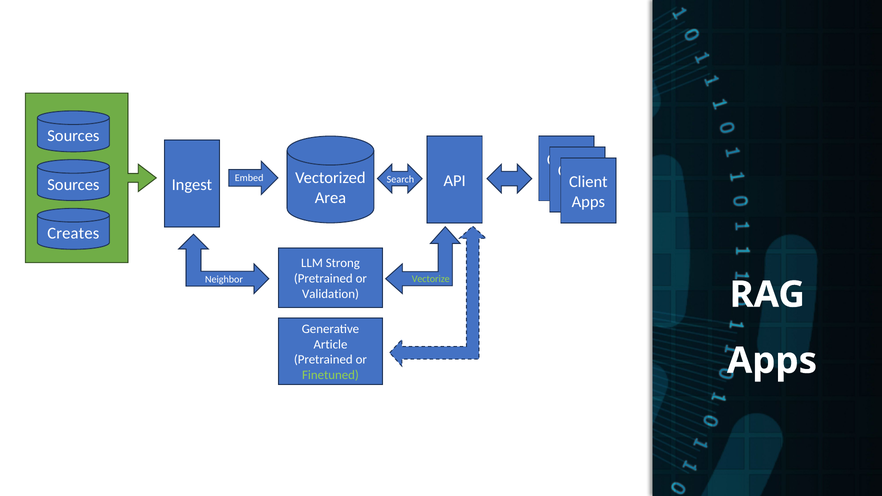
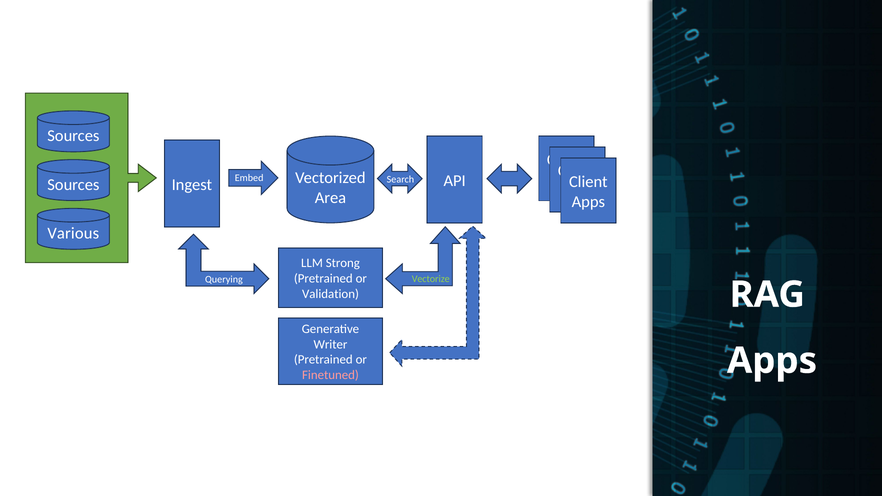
Creates: Creates -> Various
Neighbor: Neighbor -> Querying
Article: Article -> Writer
Finetuned colour: light green -> pink
